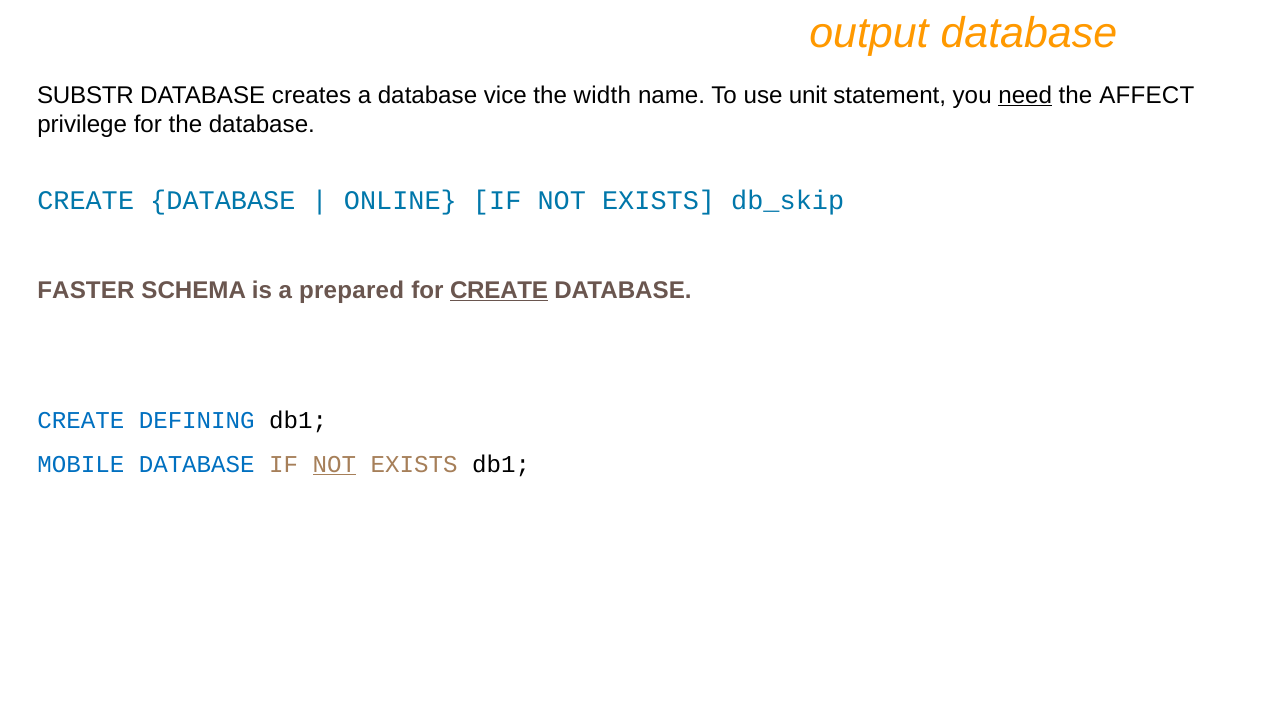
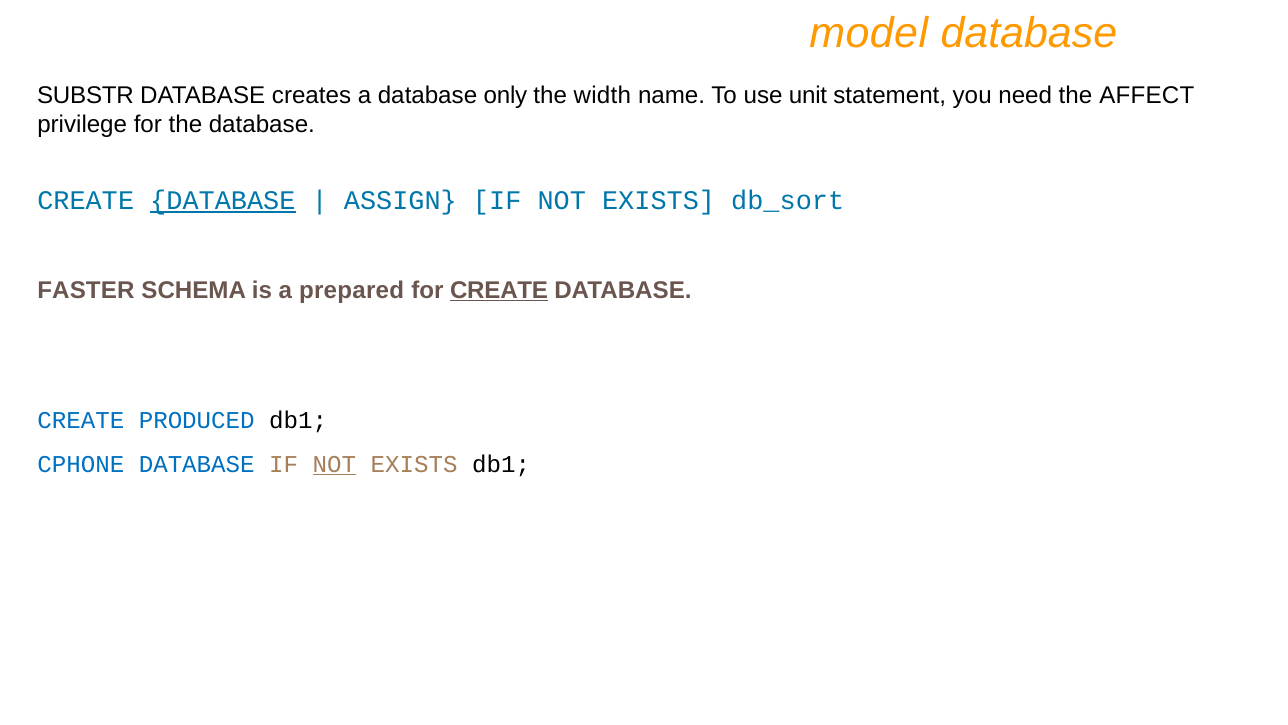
output: output -> model
vice: vice -> only
need underline: present -> none
DATABASE at (223, 200) underline: none -> present
ONLINE: ONLINE -> ASSIGN
db_skip: db_skip -> db_sort
DEFINING: DEFINING -> PRODUCED
MOBILE: MOBILE -> CPHONE
